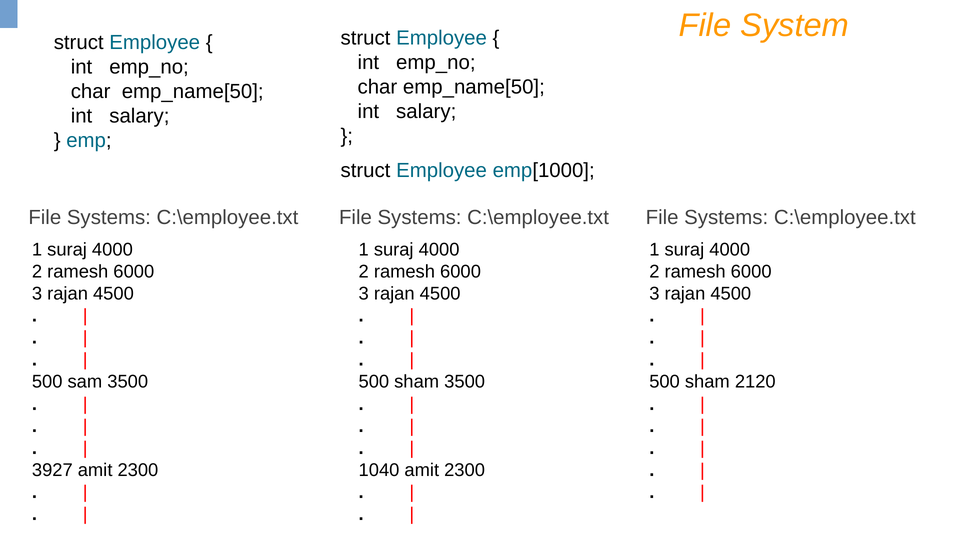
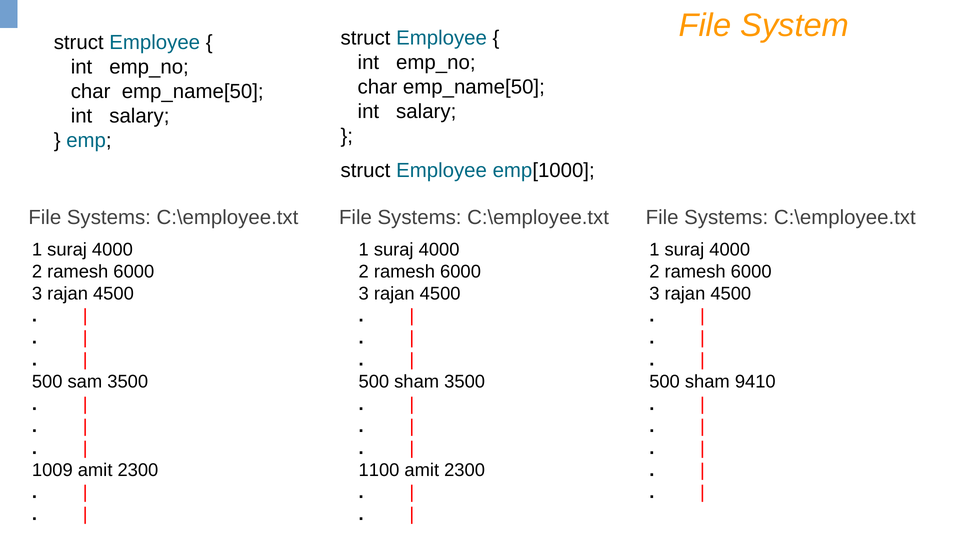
2120: 2120 -> 9410
3927: 3927 -> 1009
1040: 1040 -> 1100
